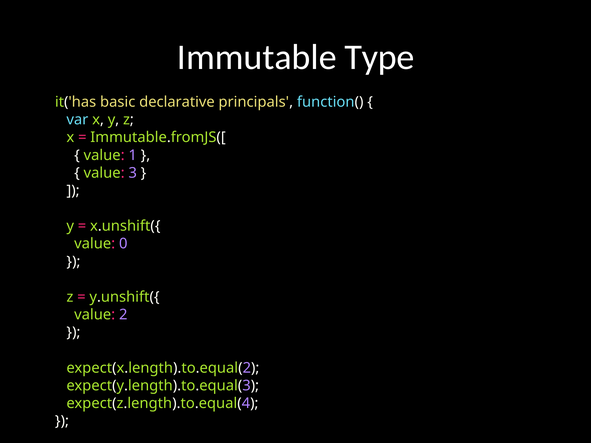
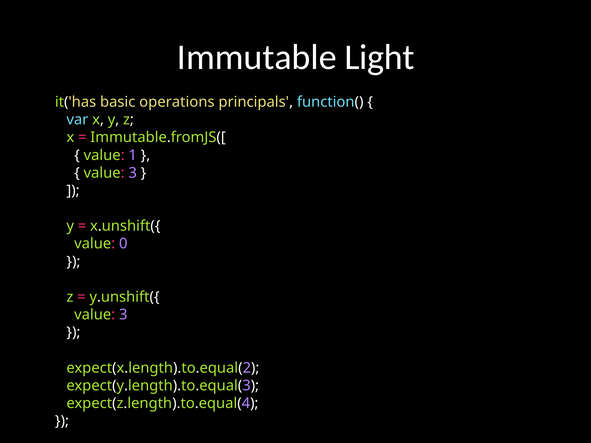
Type: Type -> Light
declarative: declarative -> operations
2 at (123, 315): 2 -> 3
